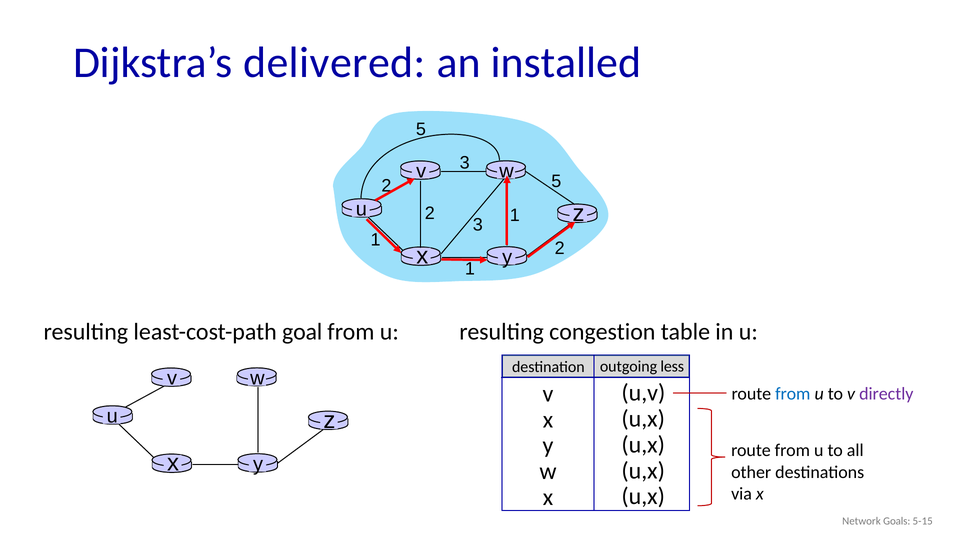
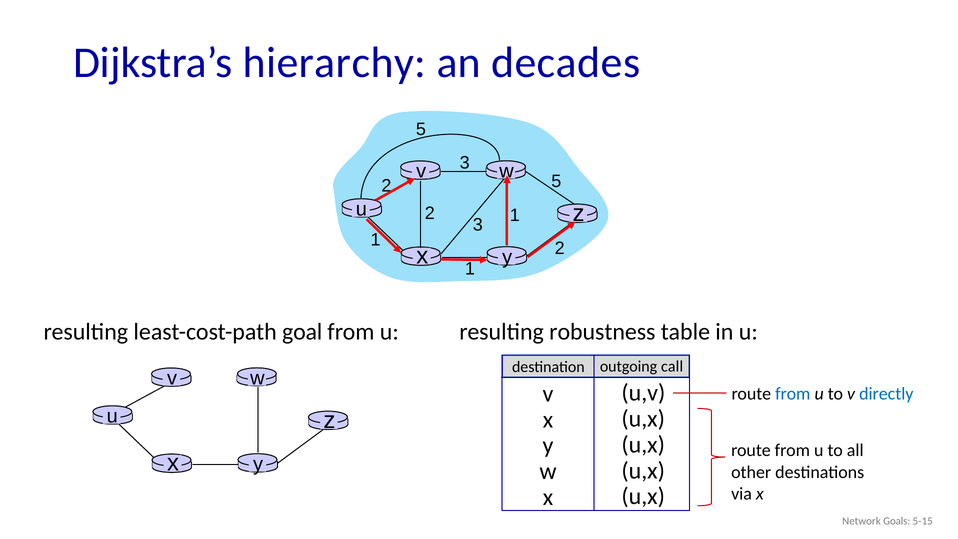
delivered: delivered -> hierarchy
installed: installed -> decades
congestion: congestion -> robustness
less: less -> call
directly colour: purple -> blue
